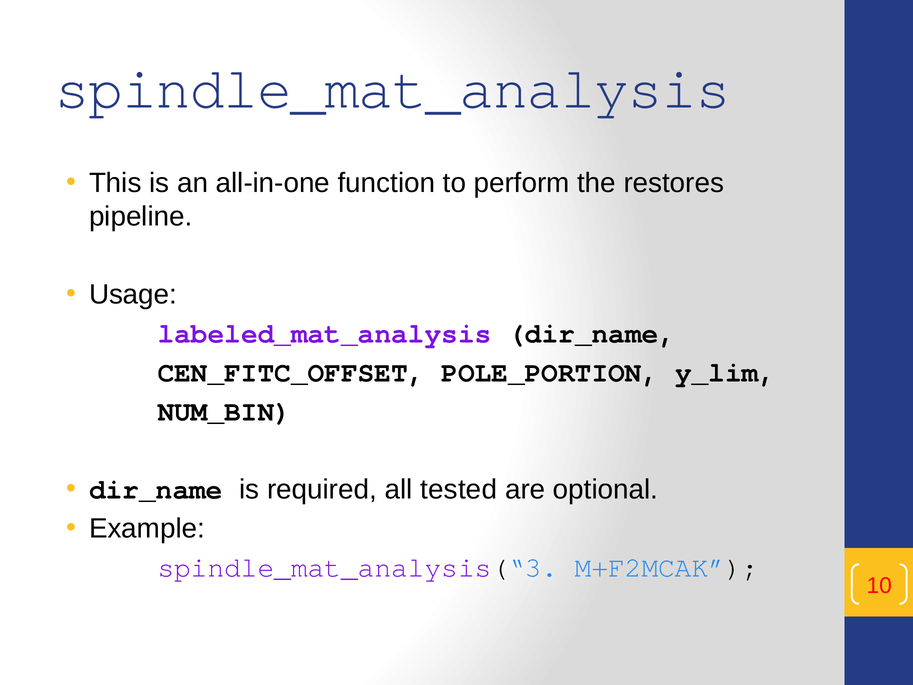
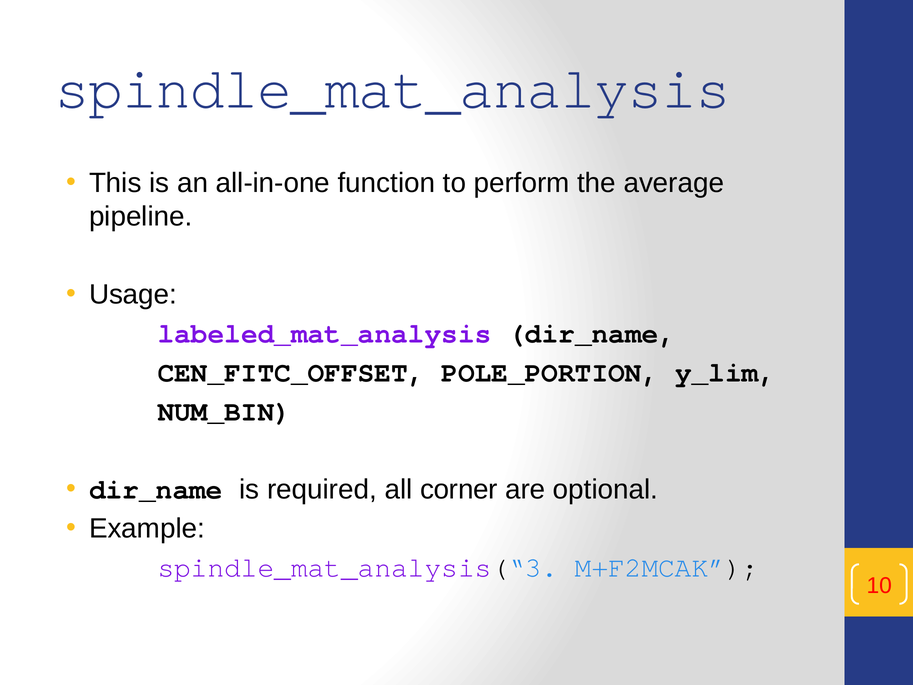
restores: restores -> average
tested: tested -> corner
